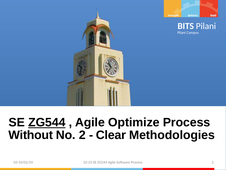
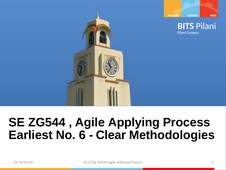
ZG544 at (47, 122) underline: present -> none
Optimize: Optimize -> Applying
Without: Without -> Earliest
No 2: 2 -> 6
